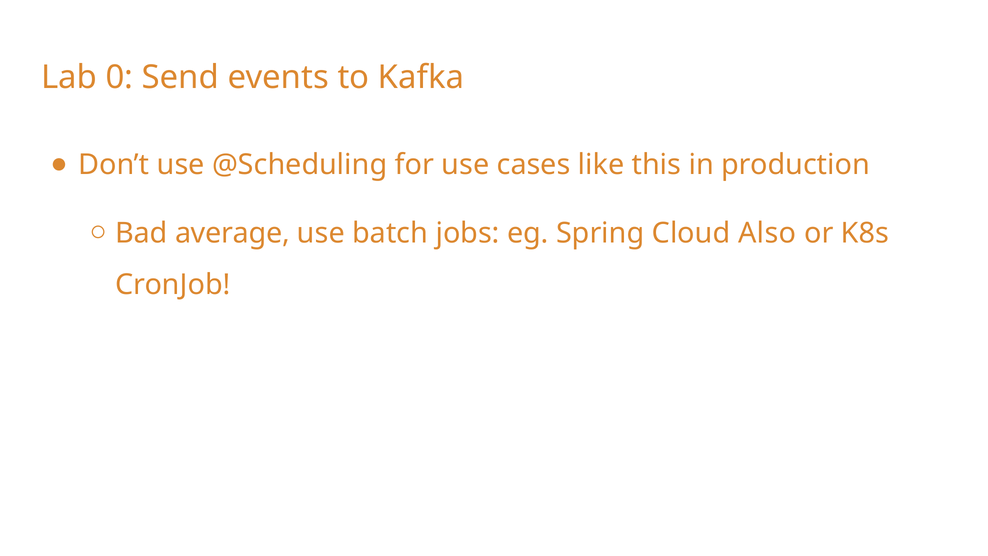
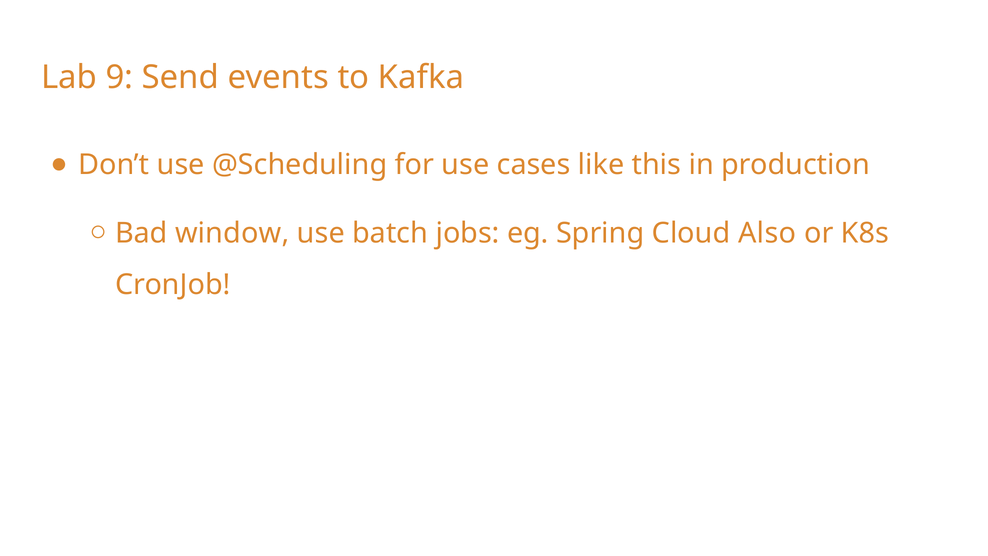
0: 0 -> 9
average: average -> window
